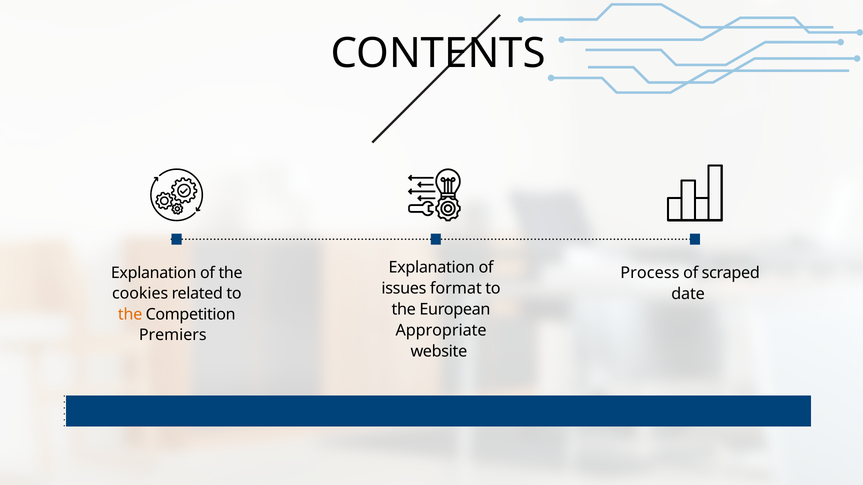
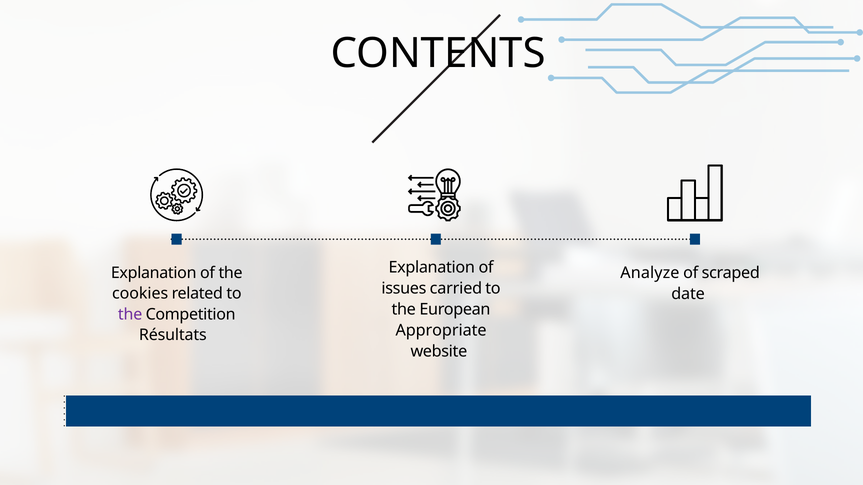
Process: Process -> Analyze
format: format -> carried
the at (130, 315) colour: orange -> purple
Premiers: Premiers -> Résultats
